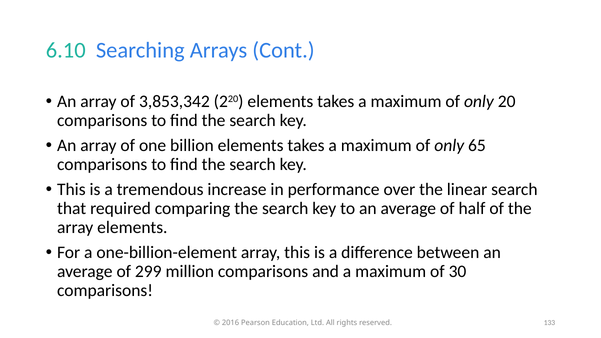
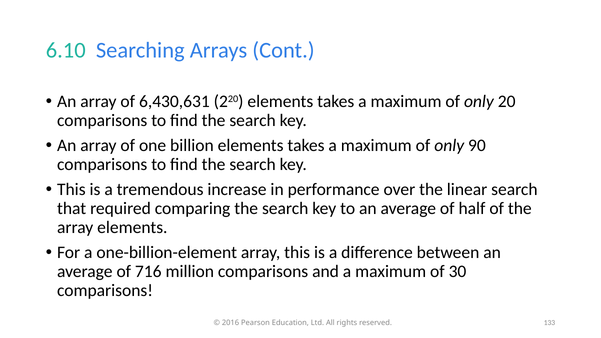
3,853,342: 3,853,342 -> 6,430,631
65: 65 -> 90
299: 299 -> 716
